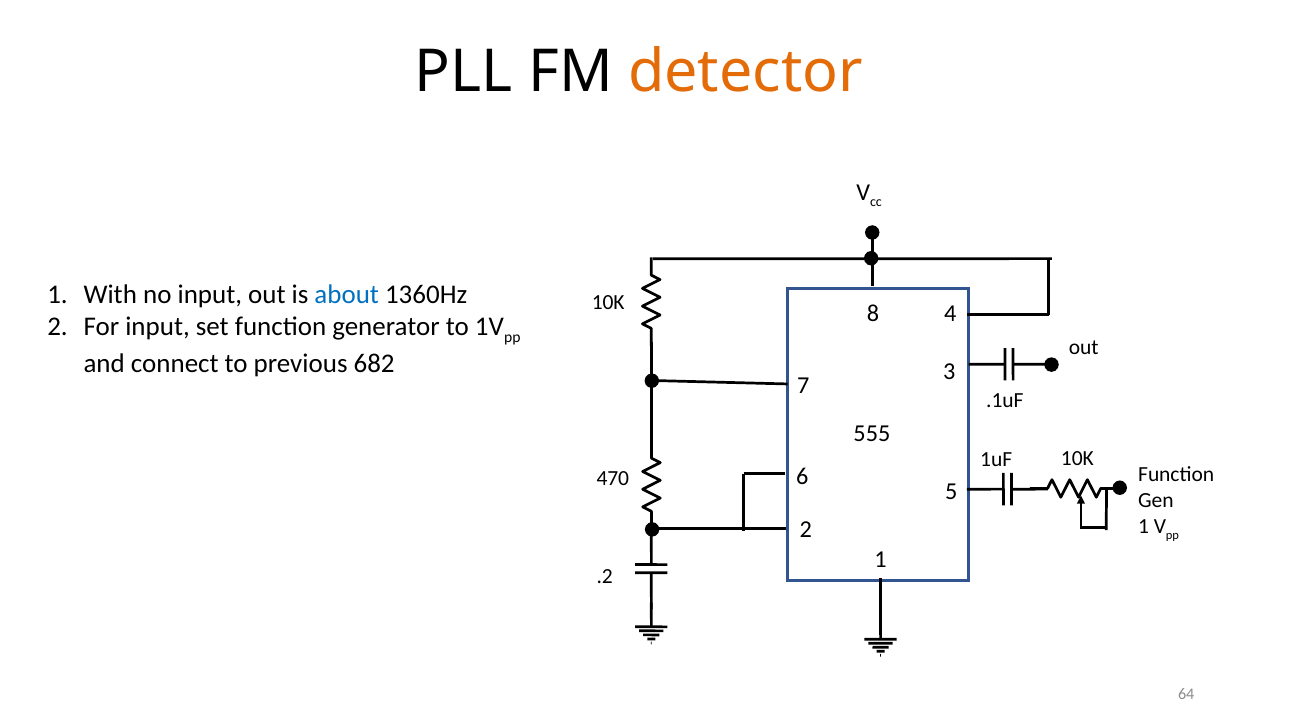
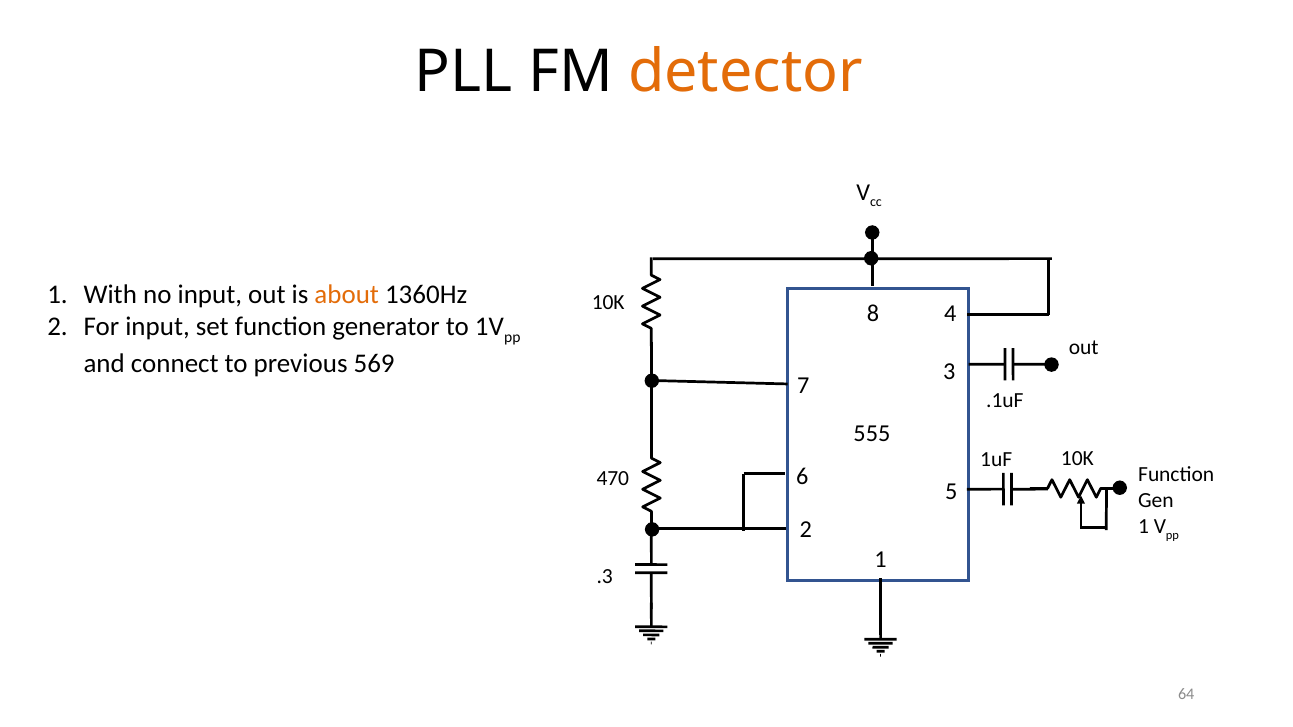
about colour: blue -> orange
682: 682 -> 569
.2: .2 -> .3
